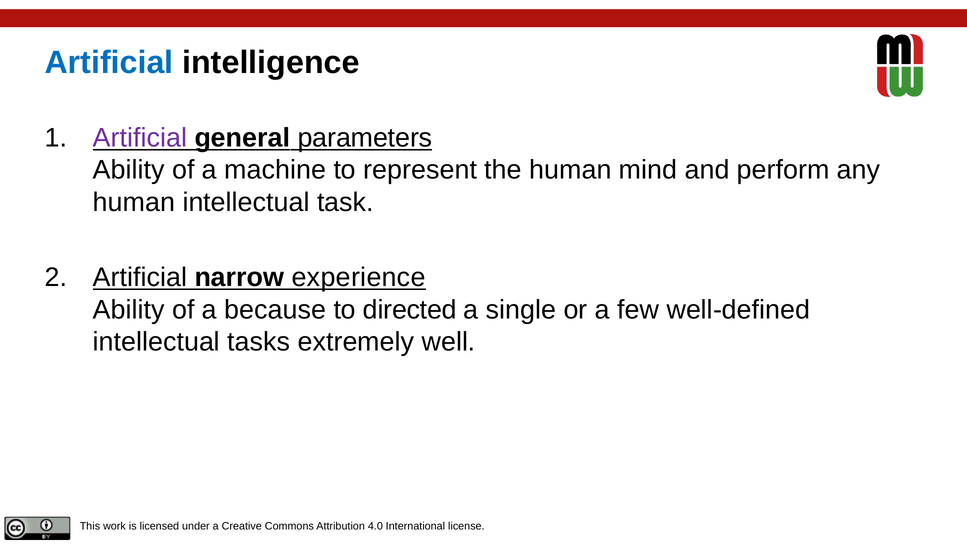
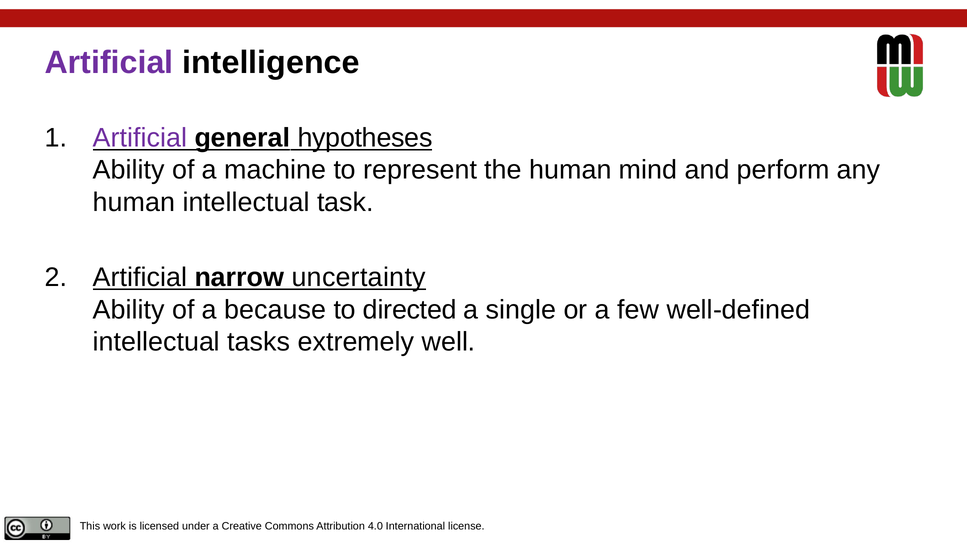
Artificial at (109, 63) colour: blue -> purple
parameters: parameters -> hypotheses
experience: experience -> uncertainty
